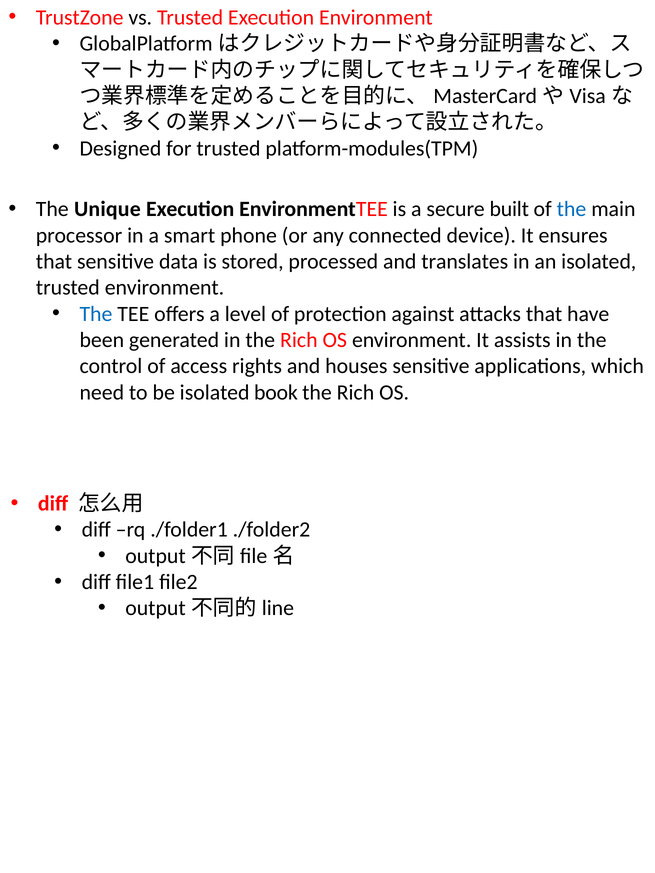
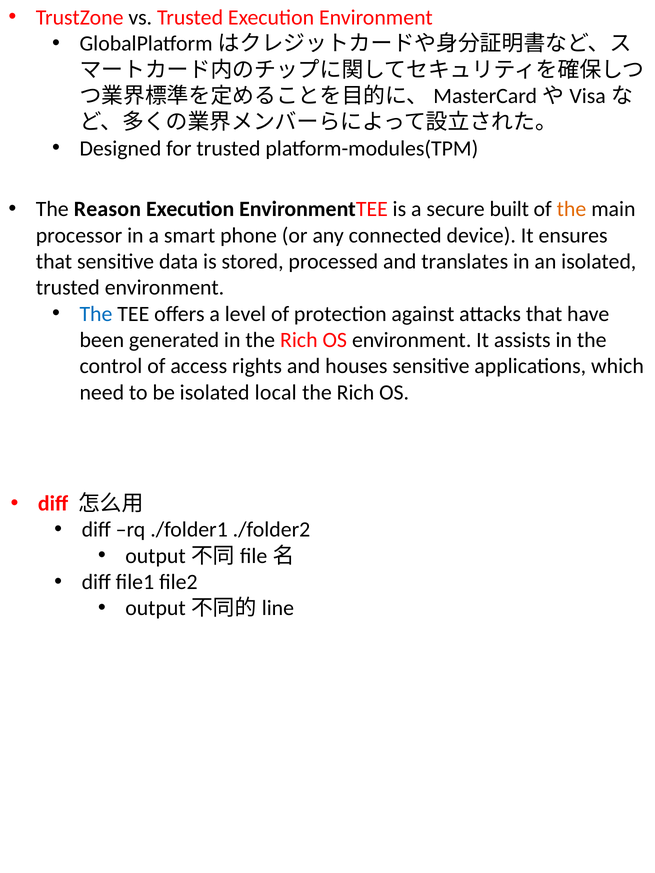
Unique: Unique -> Reason
the at (571, 209) colour: blue -> orange
book: book -> local
